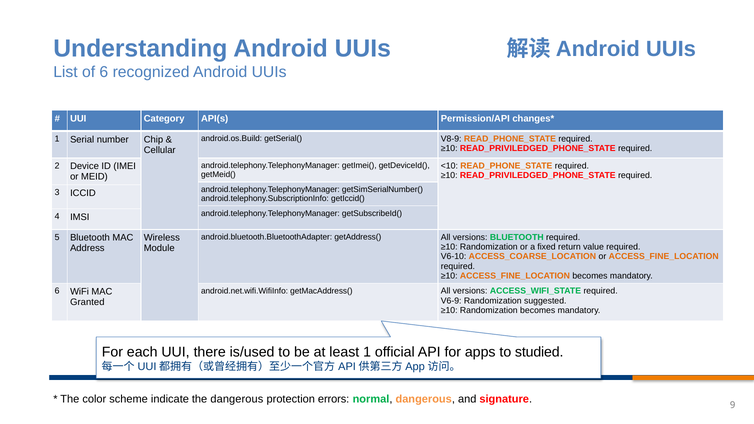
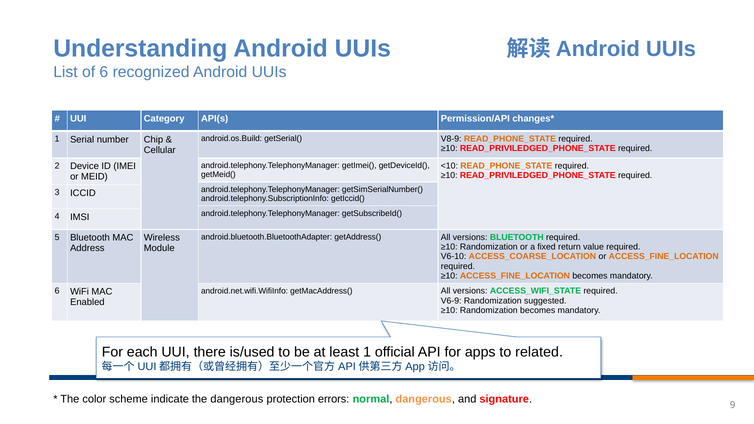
Granted: Granted -> Enabled
studied: studied -> related
